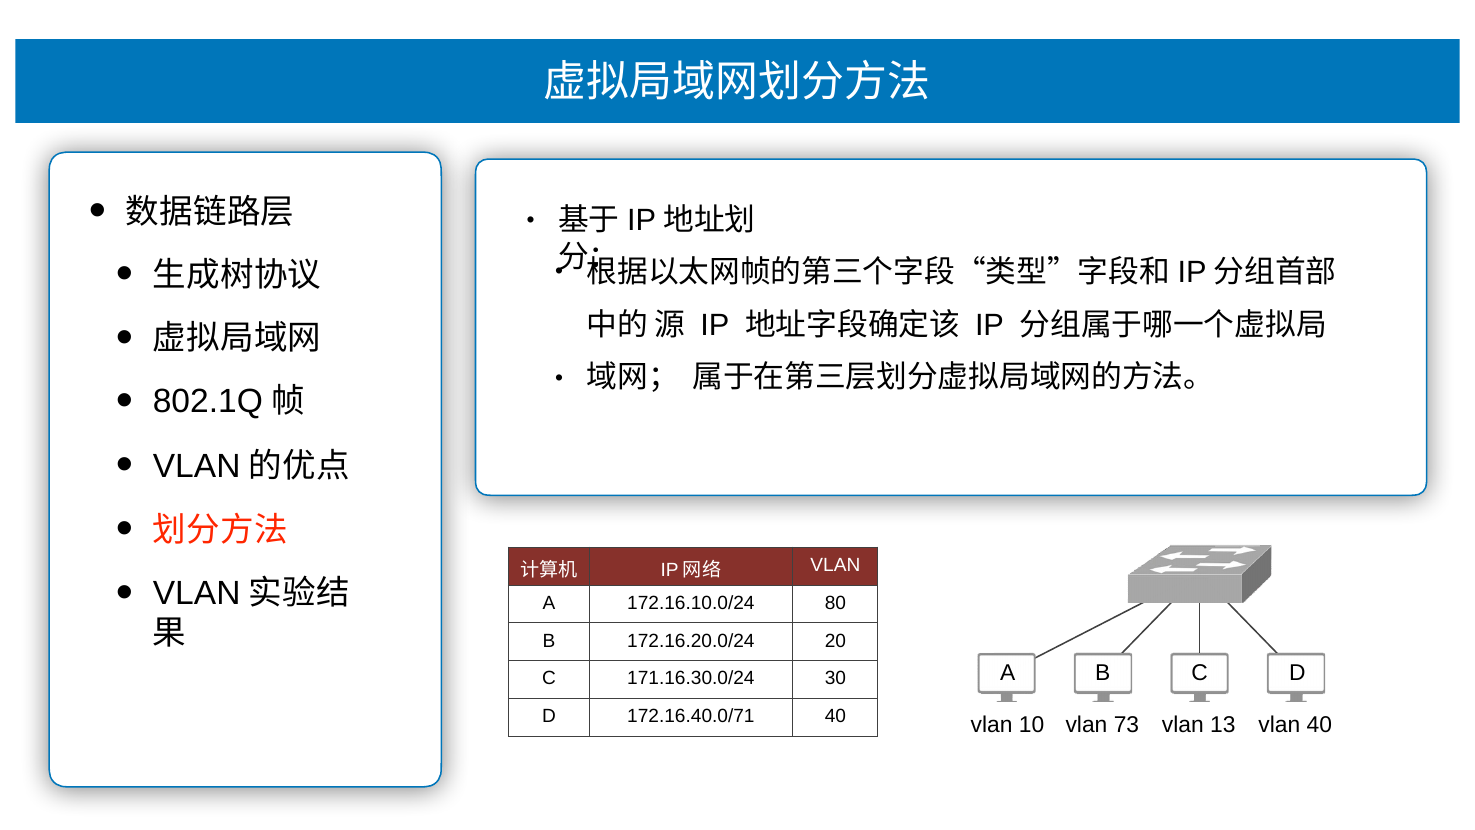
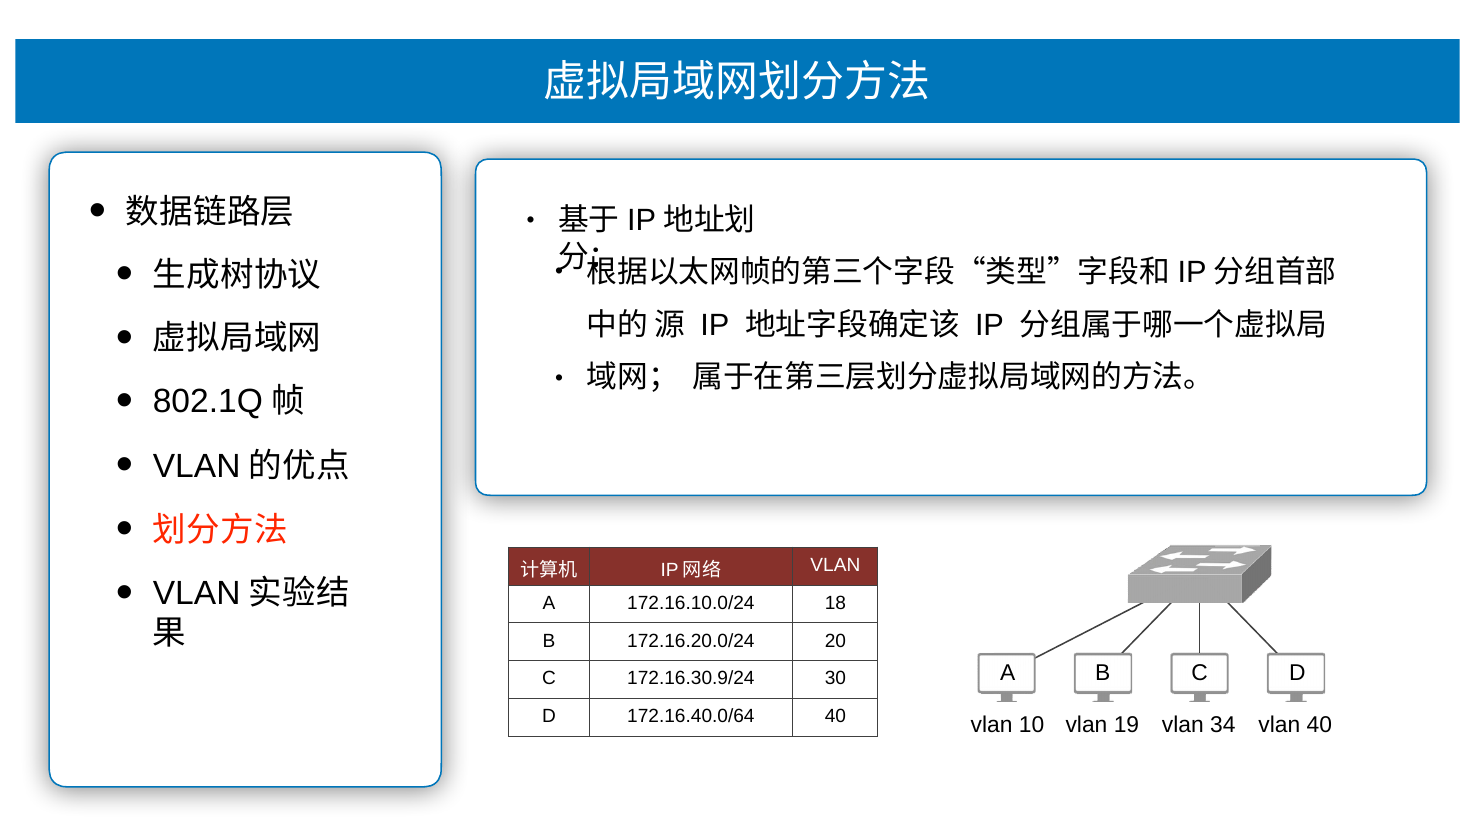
80: 80 -> 18
171.16.30.0/24: 171.16.30.0/24 -> 172.16.30.9/24
172.16.40.0/71: 172.16.40.0/71 -> 172.16.40.0/64
73: 73 -> 19
13: 13 -> 34
